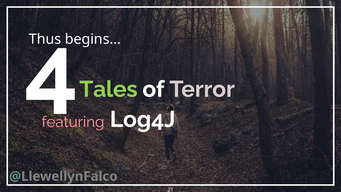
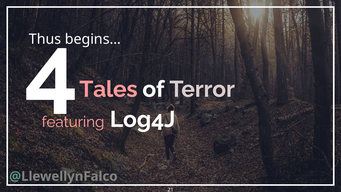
Tales colour: light green -> pink
